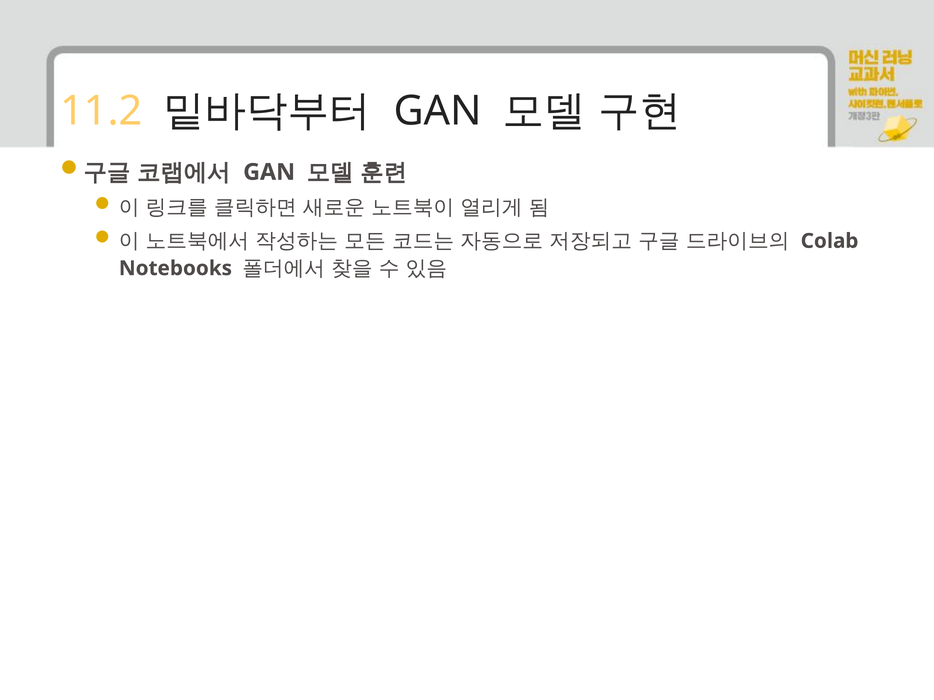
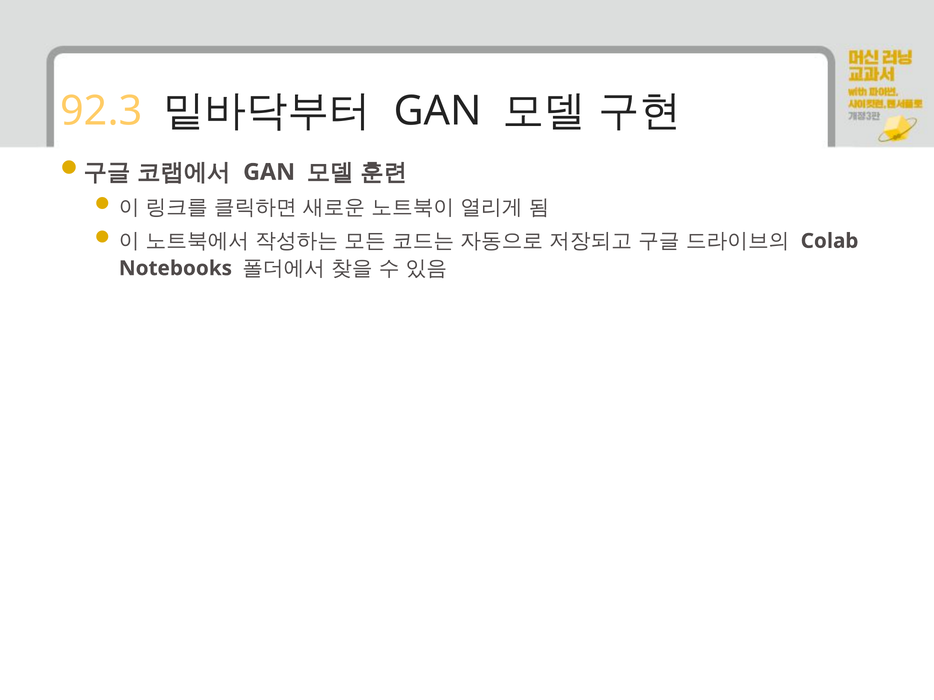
11.2: 11.2 -> 92.3
